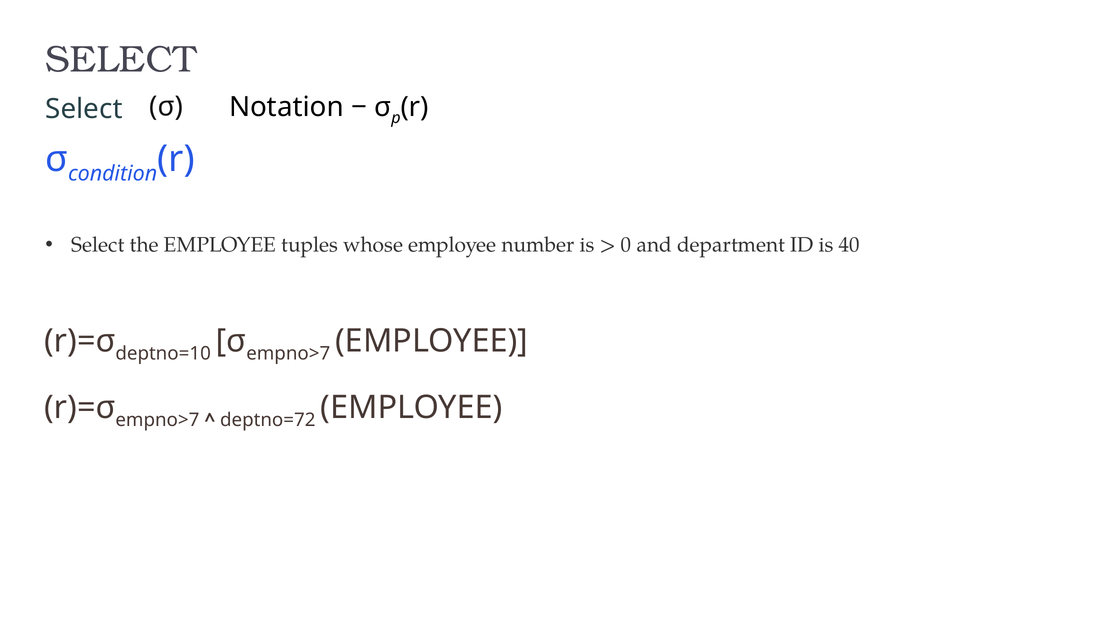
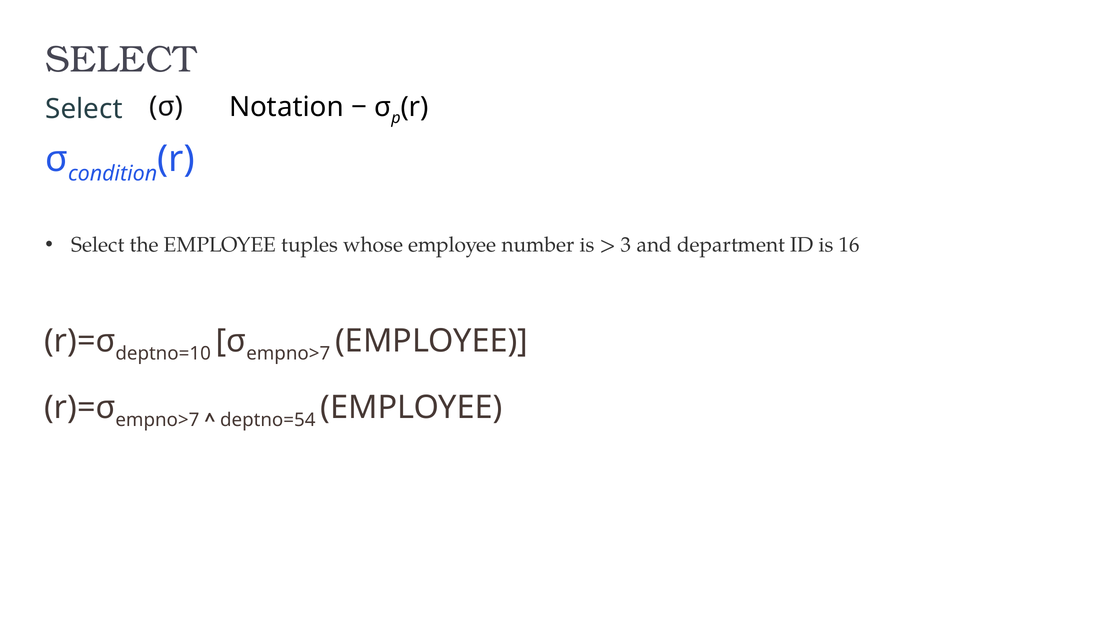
0: 0 -> 3
40: 40 -> 16
deptno=72: deptno=72 -> deptno=54
